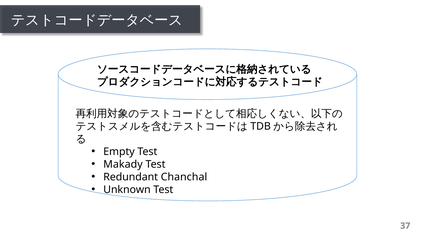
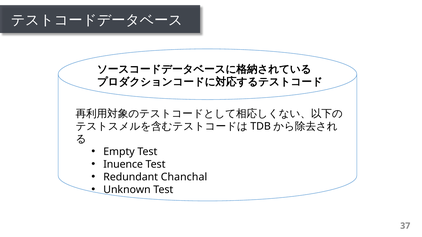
Makady: Makady -> Inuence
